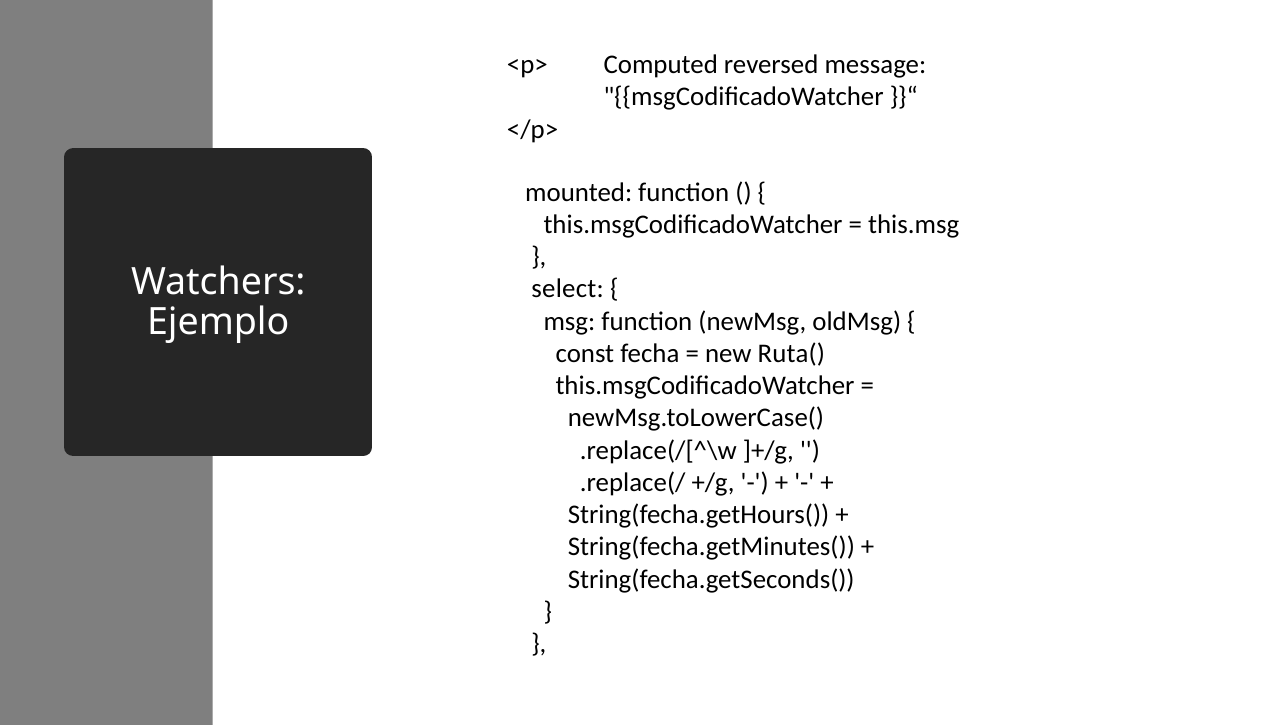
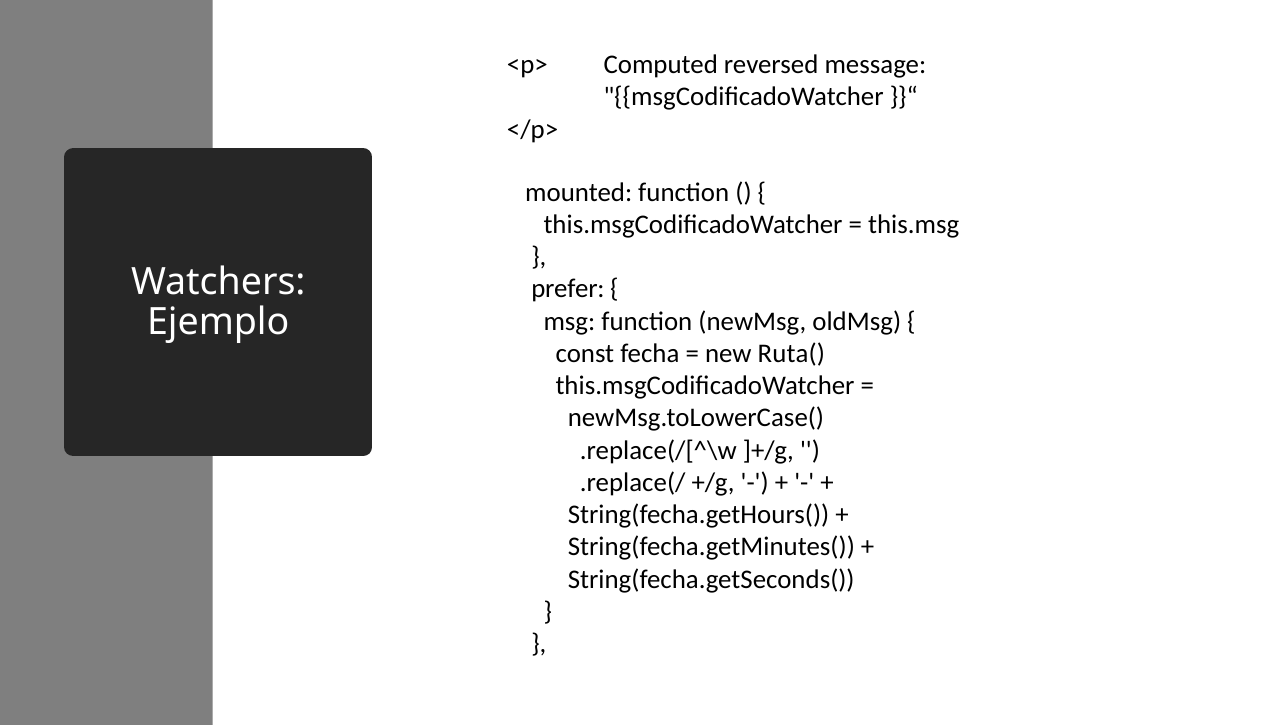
select: select -> prefer
